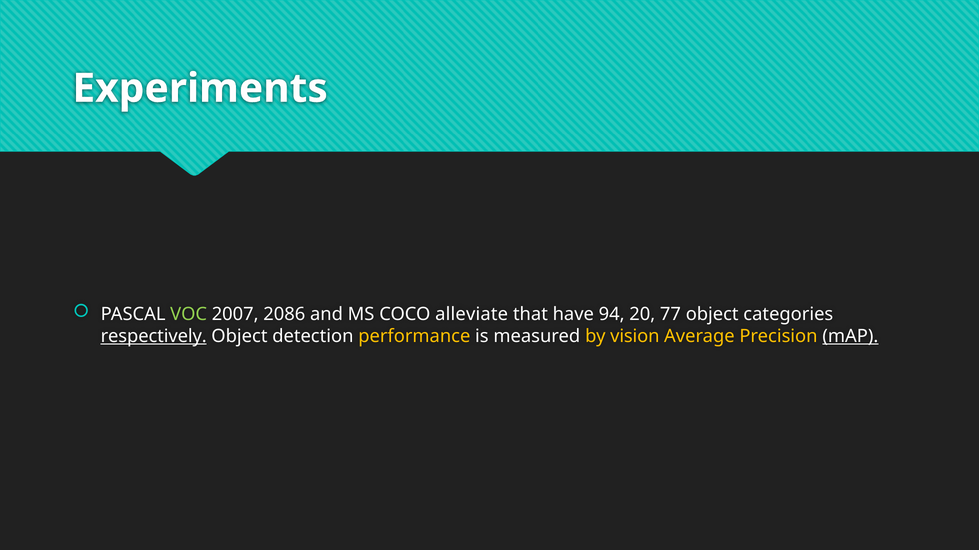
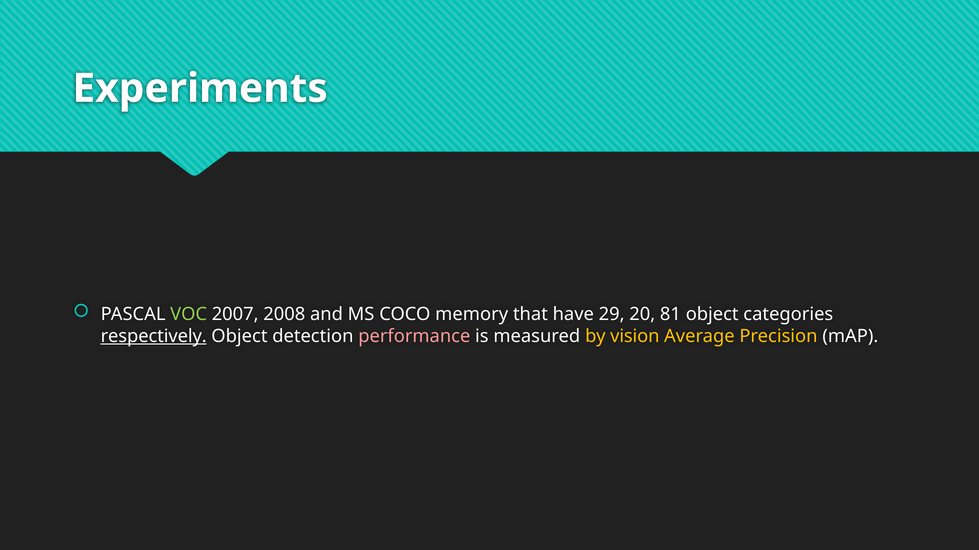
2086: 2086 -> 2008
alleviate: alleviate -> memory
94: 94 -> 29
77: 77 -> 81
performance colour: yellow -> pink
mAP underline: present -> none
